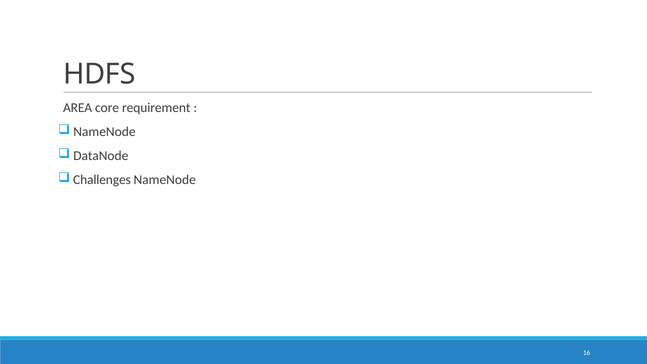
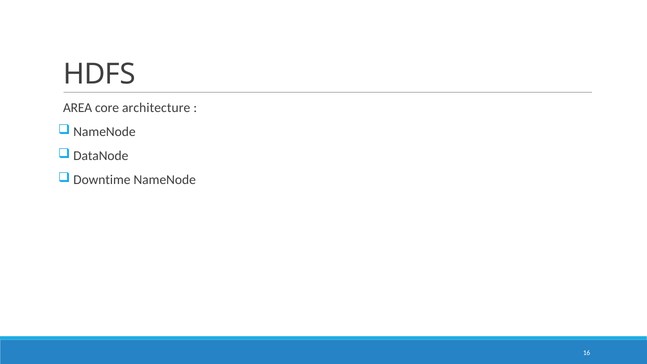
requirement: requirement -> architecture
Challenges: Challenges -> Downtime
